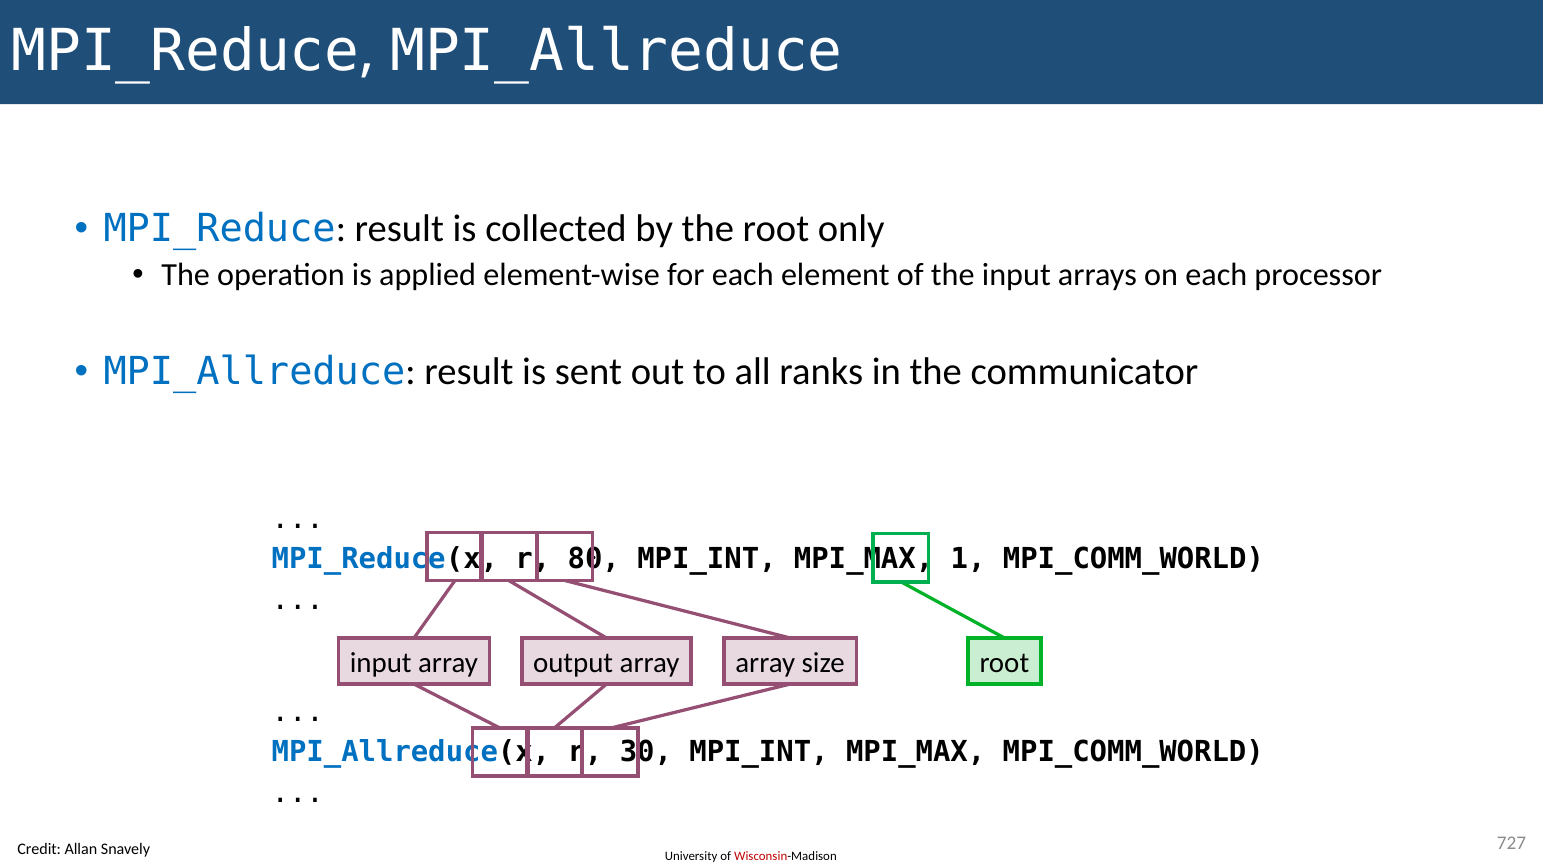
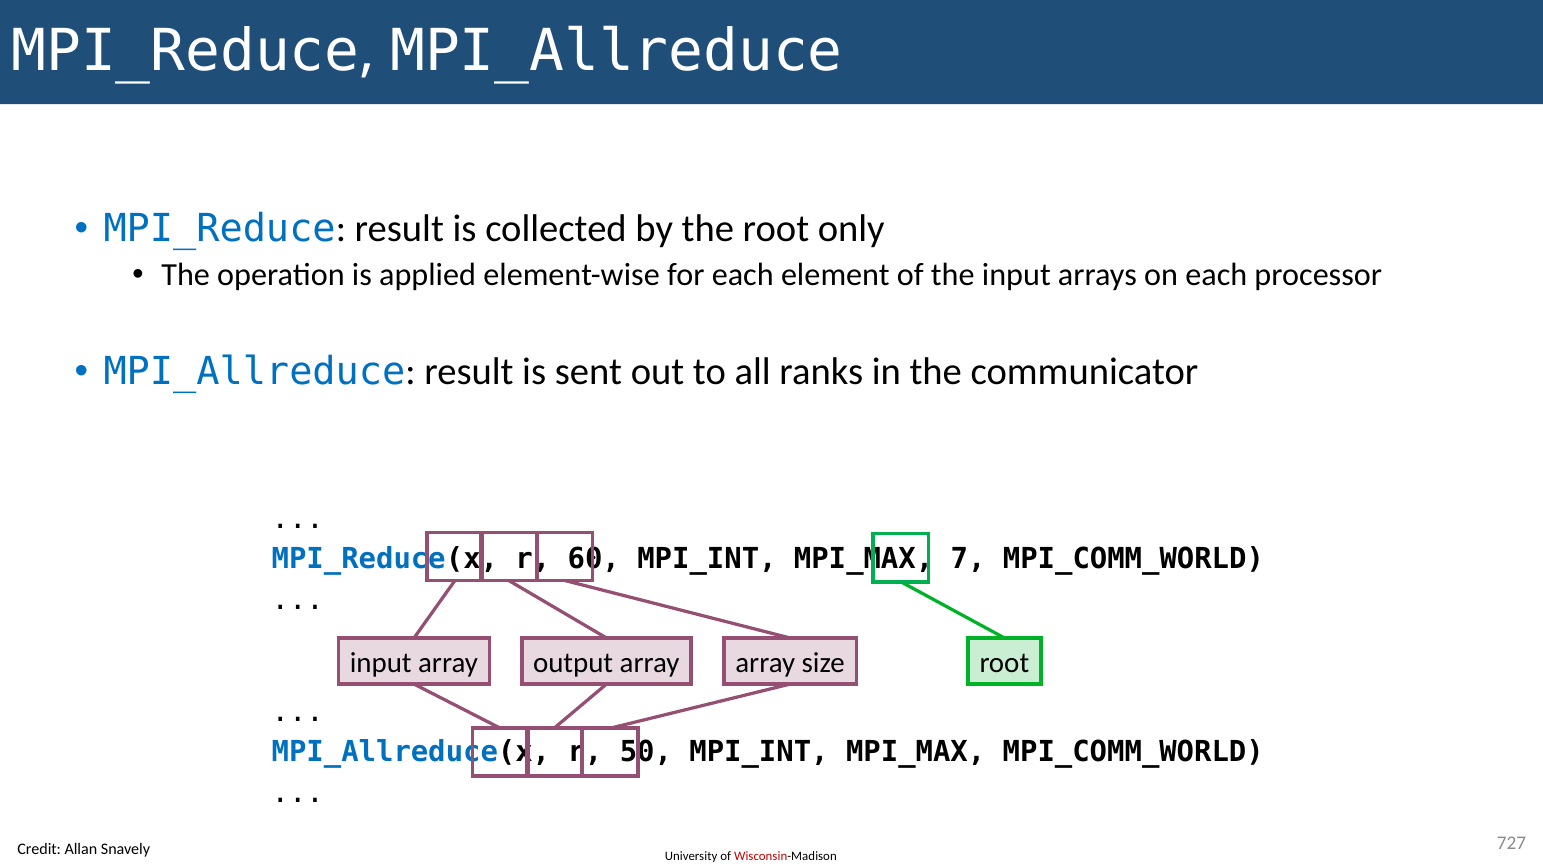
80: 80 -> 60
1: 1 -> 7
30: 30 -> 50
